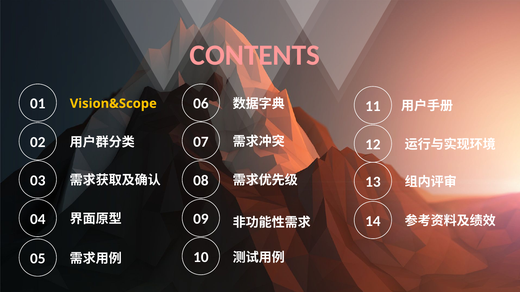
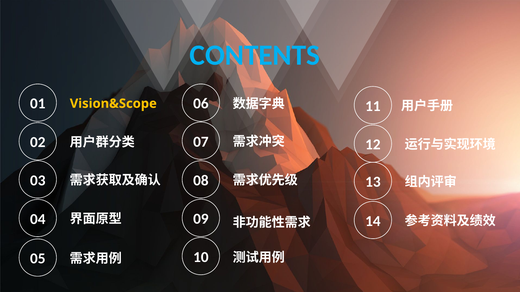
CONTENTS colour: pink -> light blue
